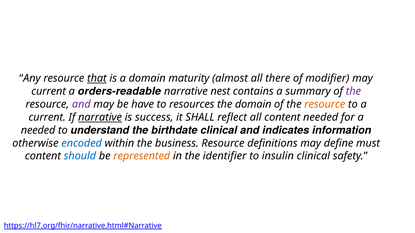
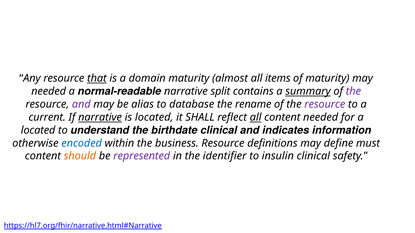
there: there -> items
of modifier: modifier -> maturity
current at (49, 92): current -> needed
orders-readable: orders-readable -> normal-readable
nest: nest -> split
summary underline: none -> present
have: have -> alias
resources: resources -> database
the domain: domain -> rename
resource at (325, 105) colour: orange -> purple
is success: success -> located
all at (256, 117) underline: none -> present
needed at (38, 130): needed -> located
should colour: blue -> orange
represented colour: orange -> purple
